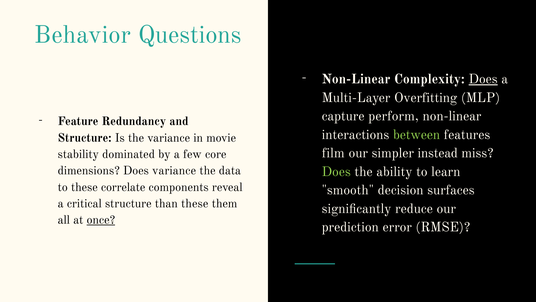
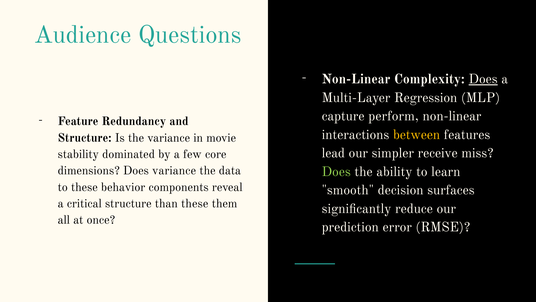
Behavior: Behavior -> Audience
Overfitting: Overfitting -> Regression
between colour: light green -> yellow
film: film -> lead
instead: instead -> receive
correlate: correlate -> behavior
once underline: present -> none
